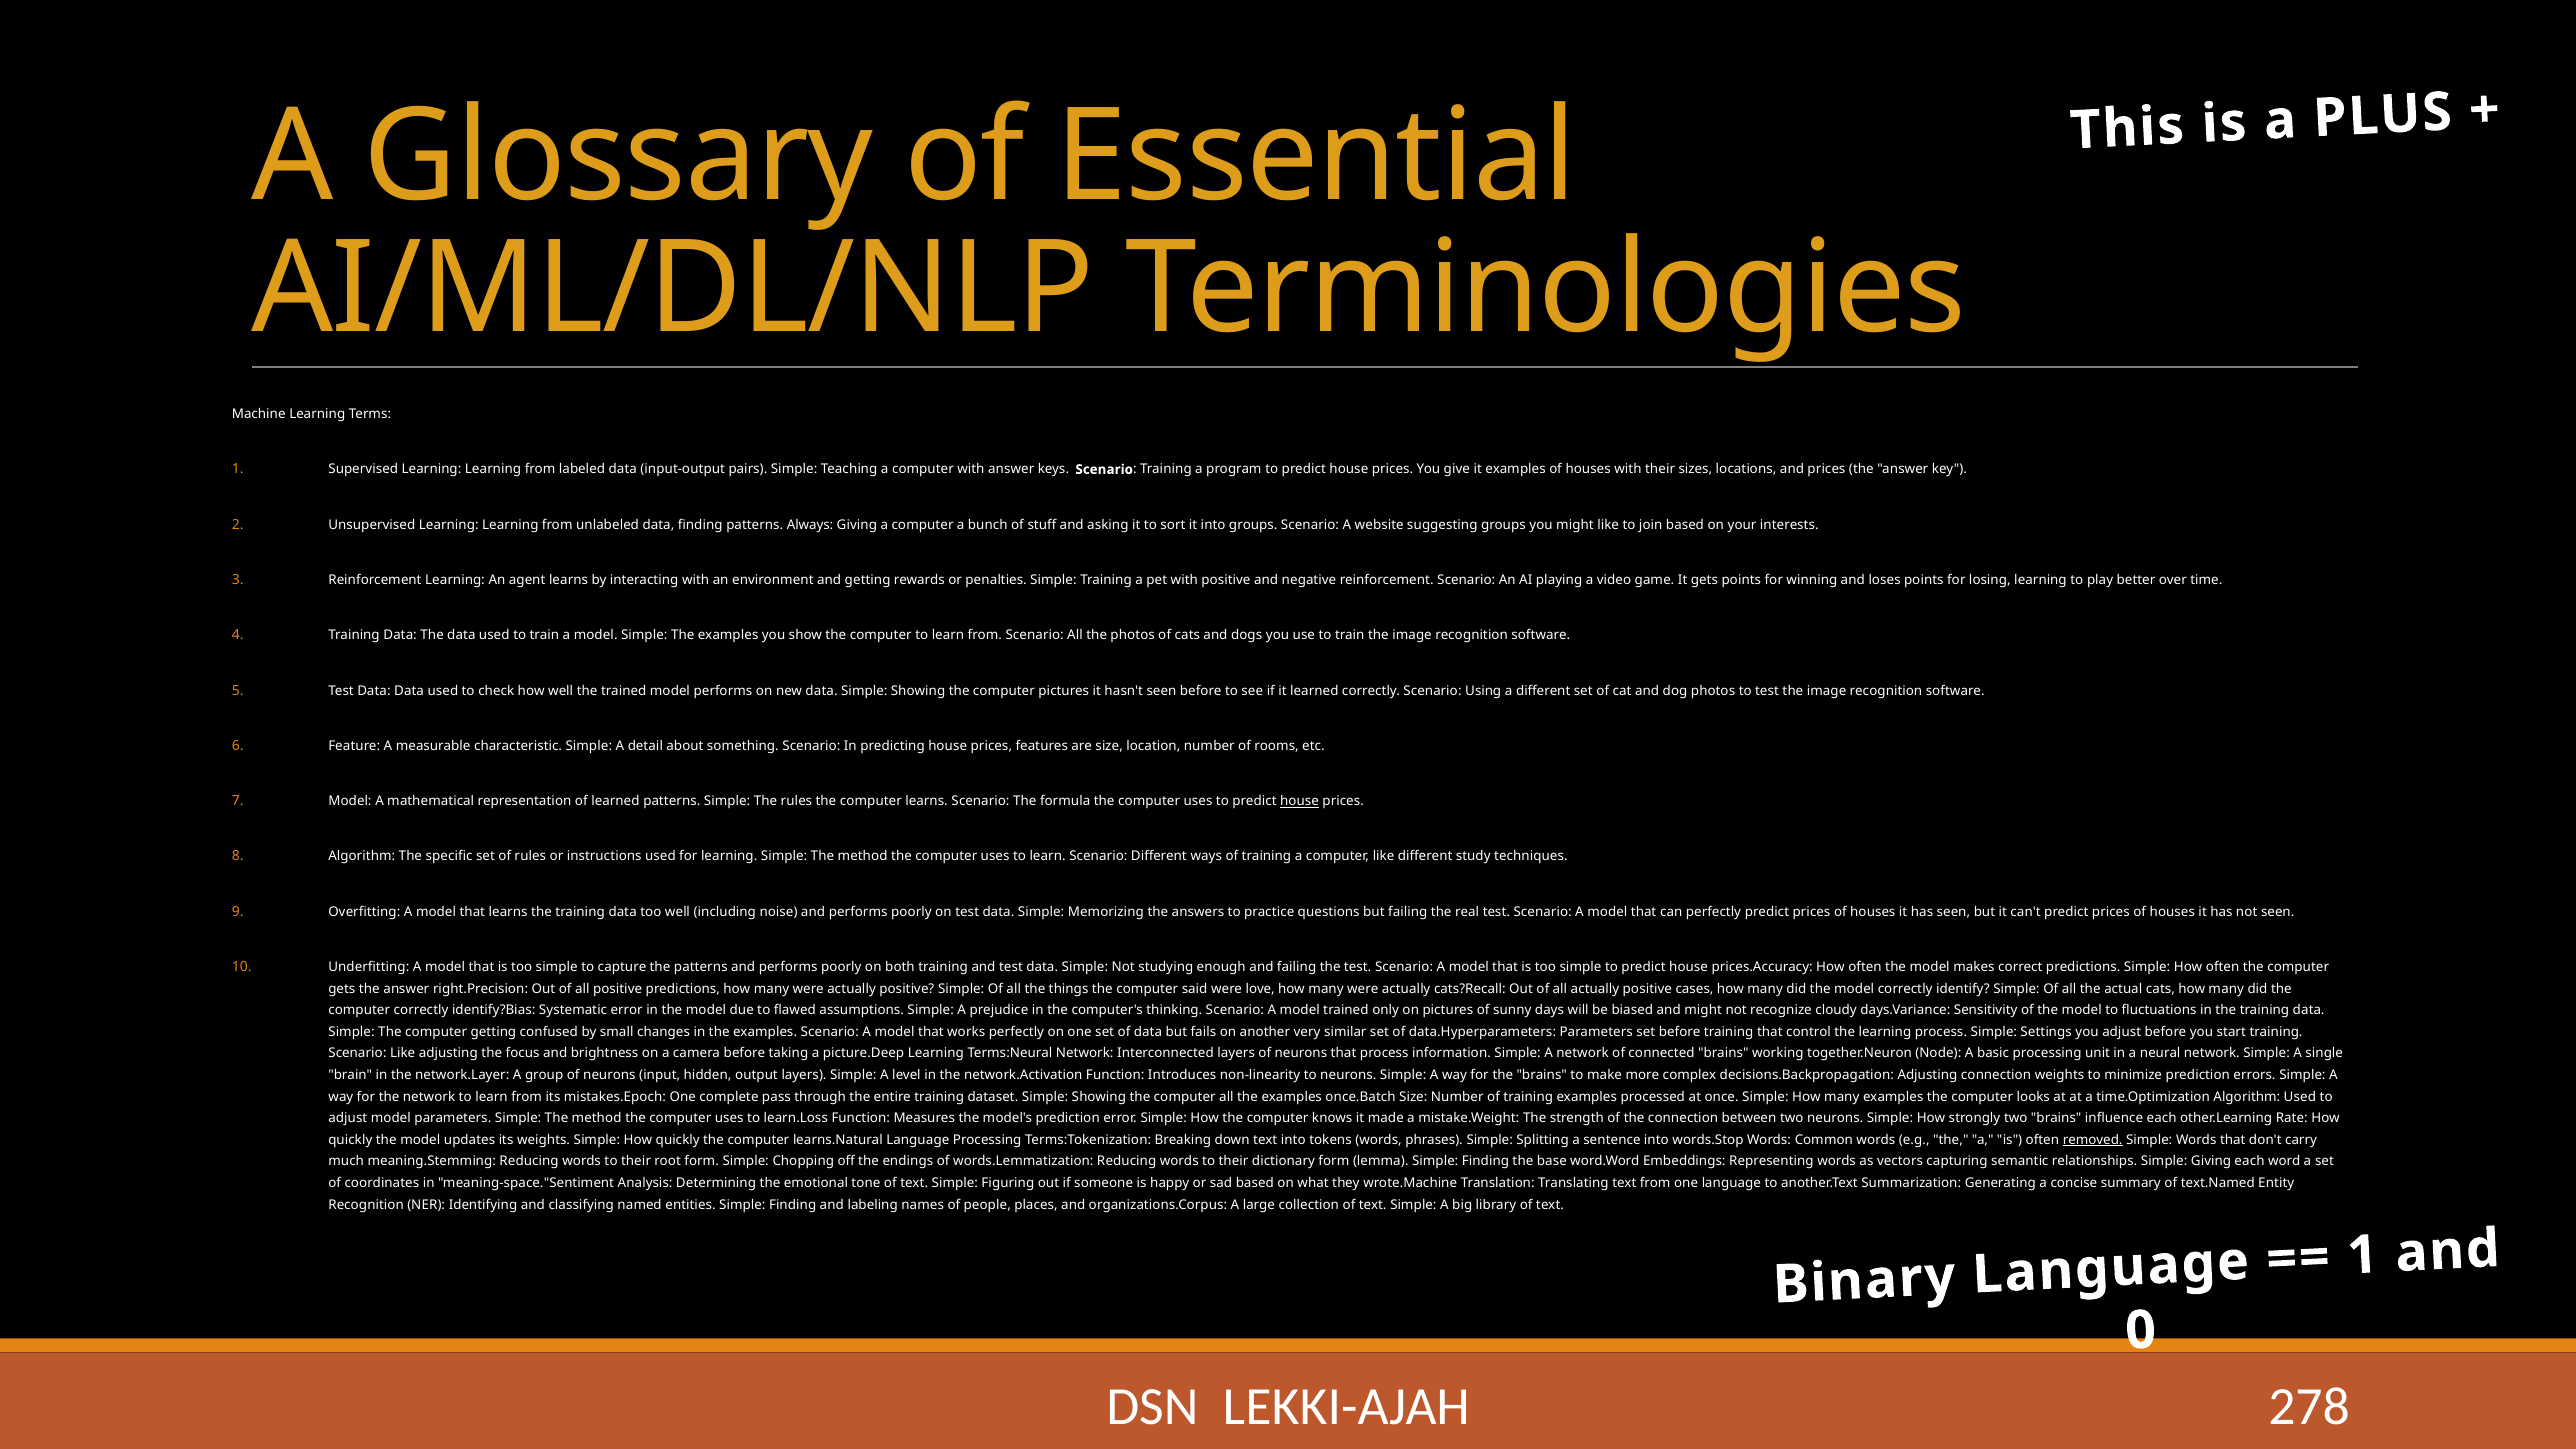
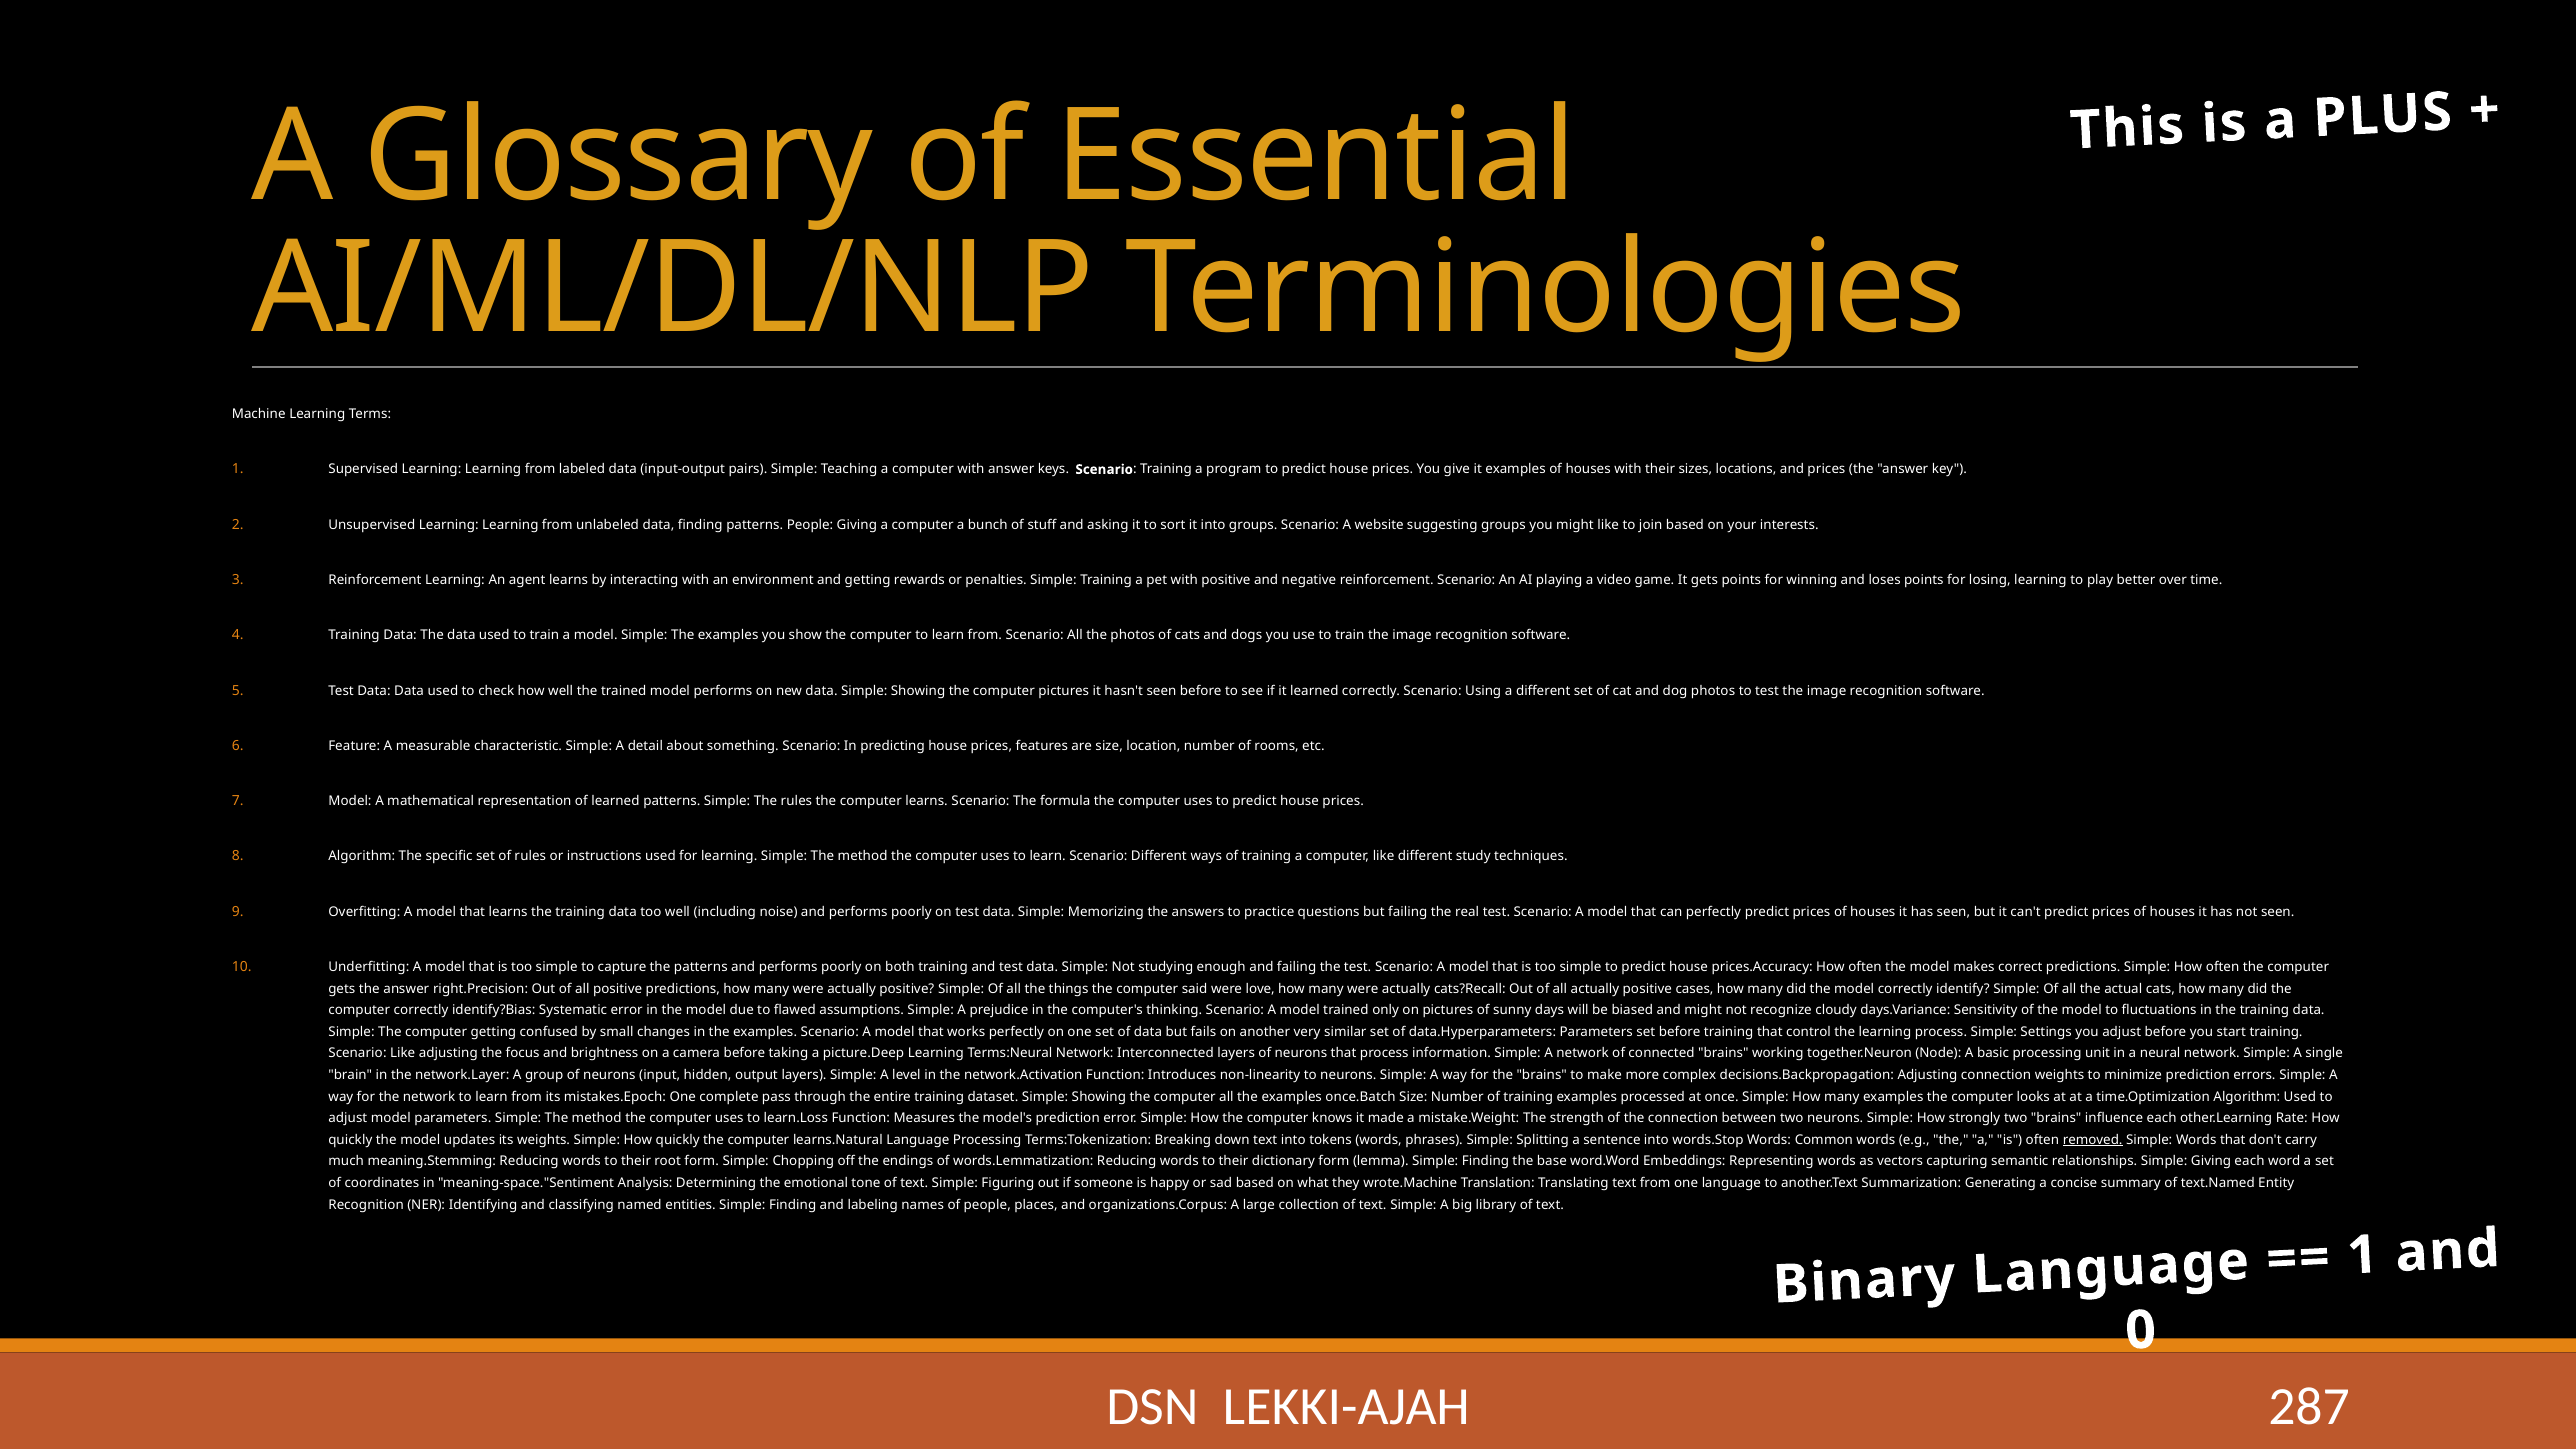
patterns Always: Always -> People
house at (1299, 801) underline: present -> none
278: 278 -> 287
